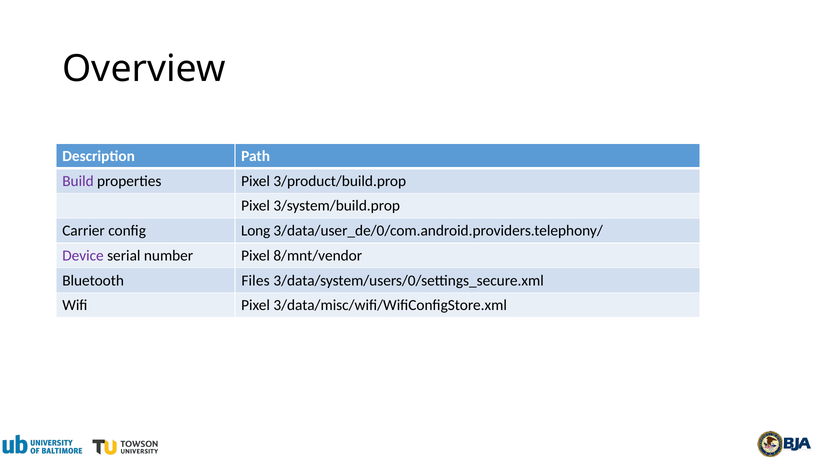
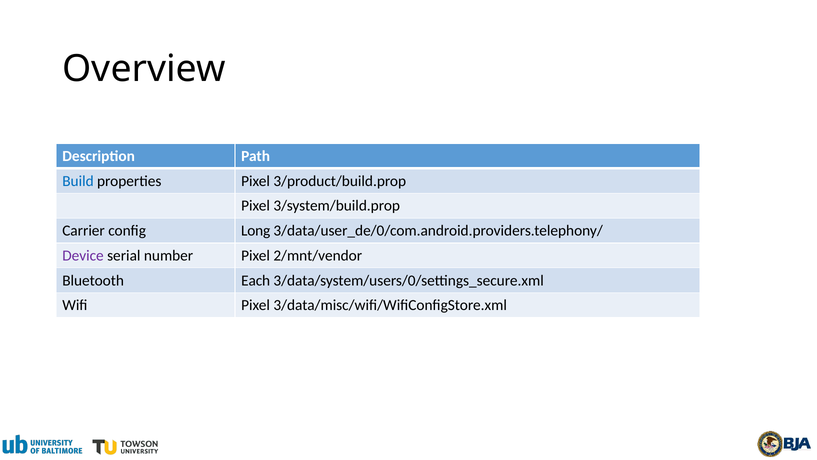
Build colour: purple -> blue
8/mnt/vendor: 8/mnt/vendor -> 2/mnt/vendor
Files: Files -> Each
